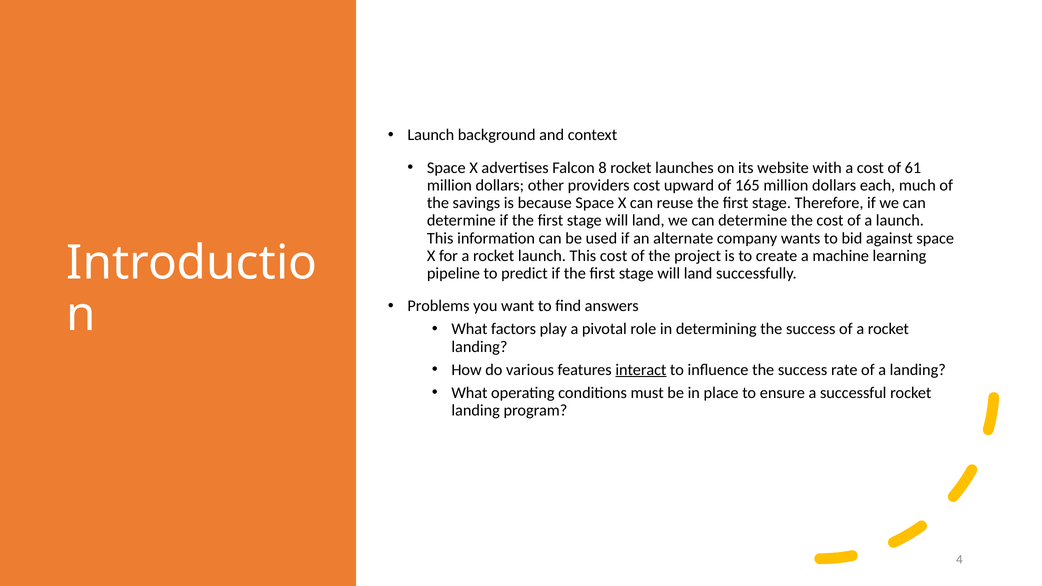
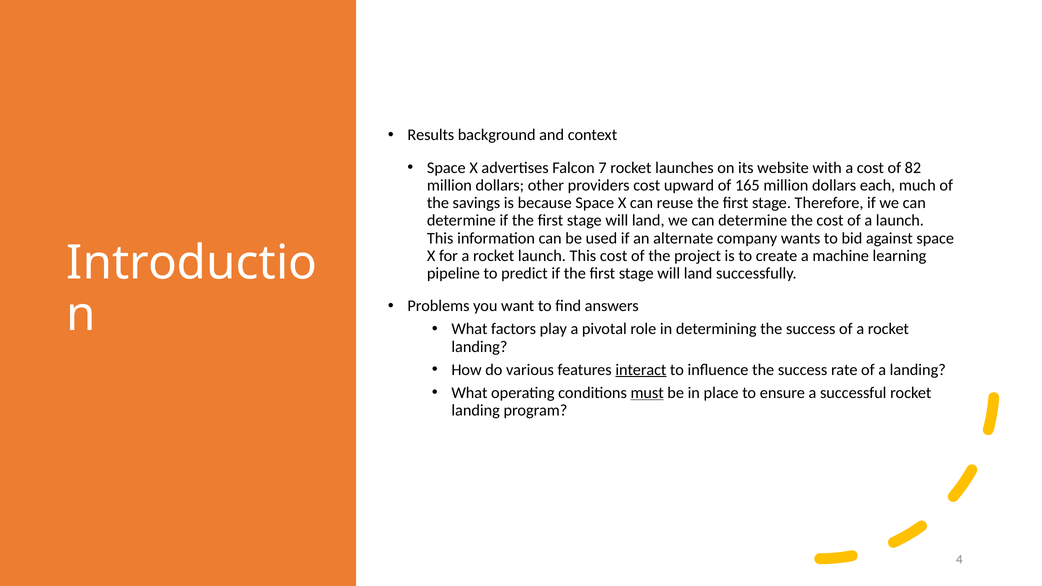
Launch at (431, 135): Launch -> Results
8: 8 -> 7
61: 61 -> 82
must underline: none -> present
